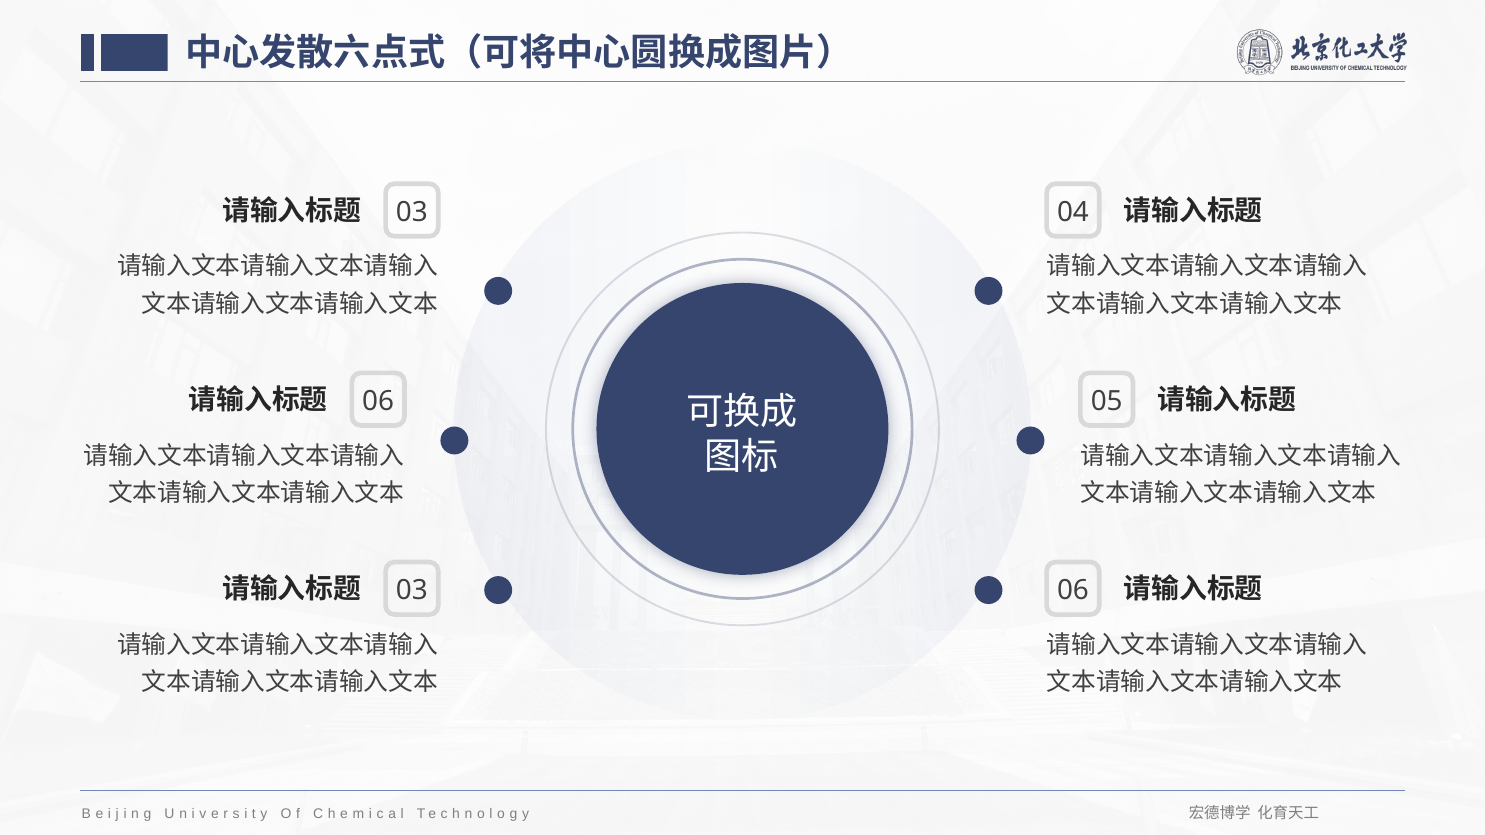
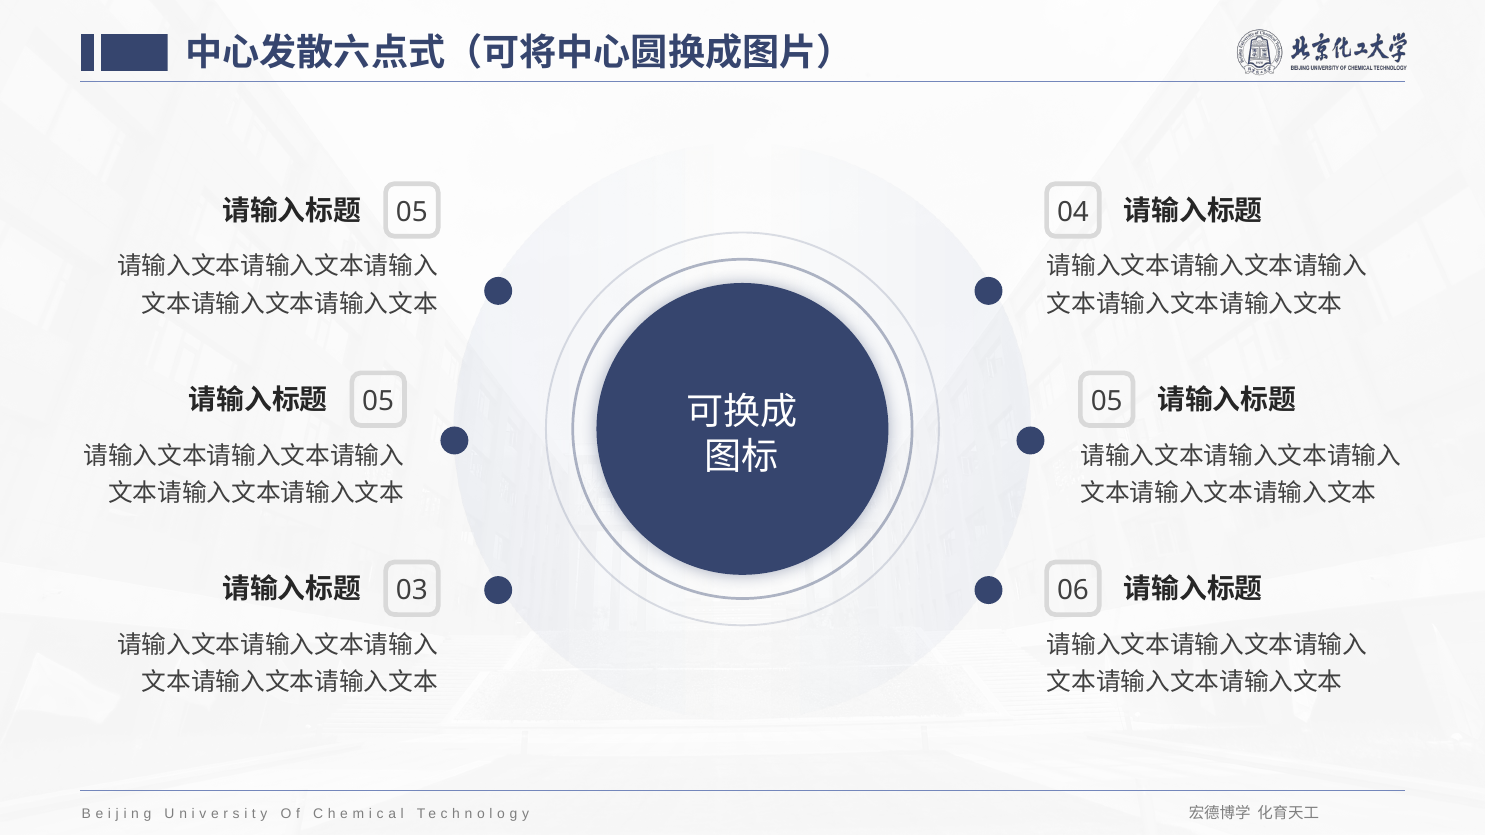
03 at (412, 212): 03 -> 05
06 at (378, 401): 06 -> 05
